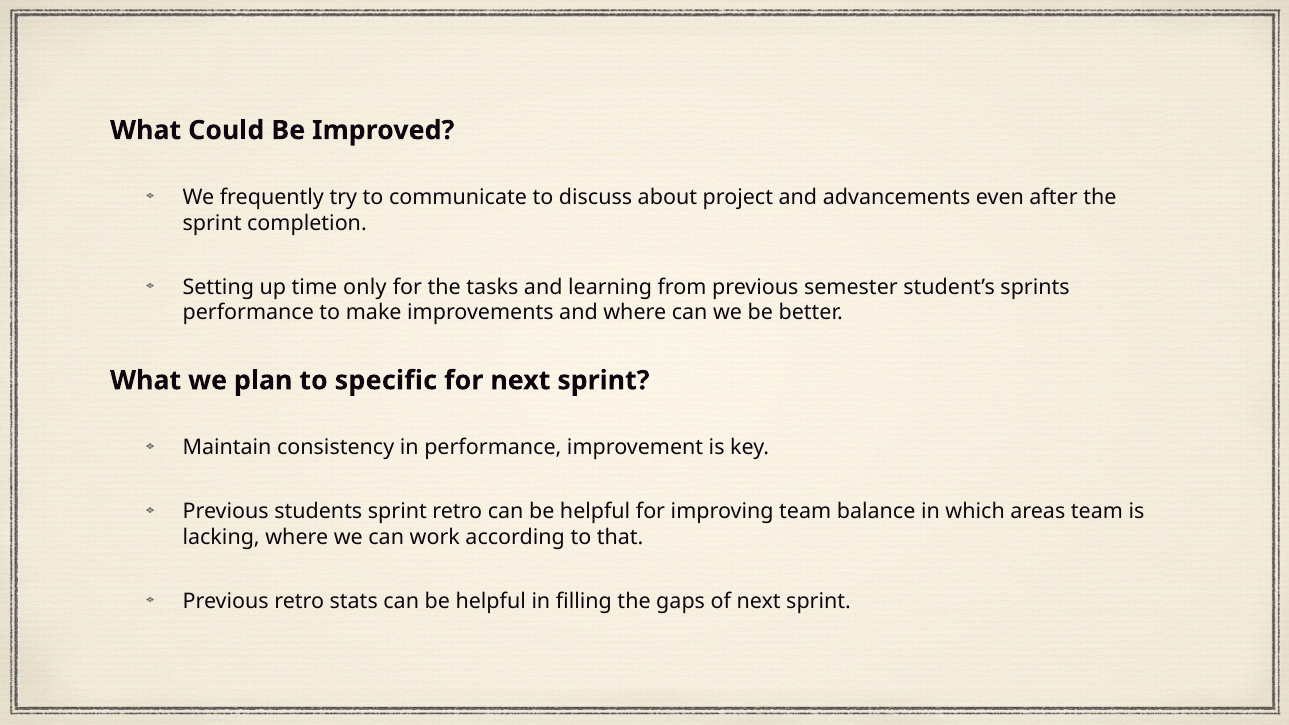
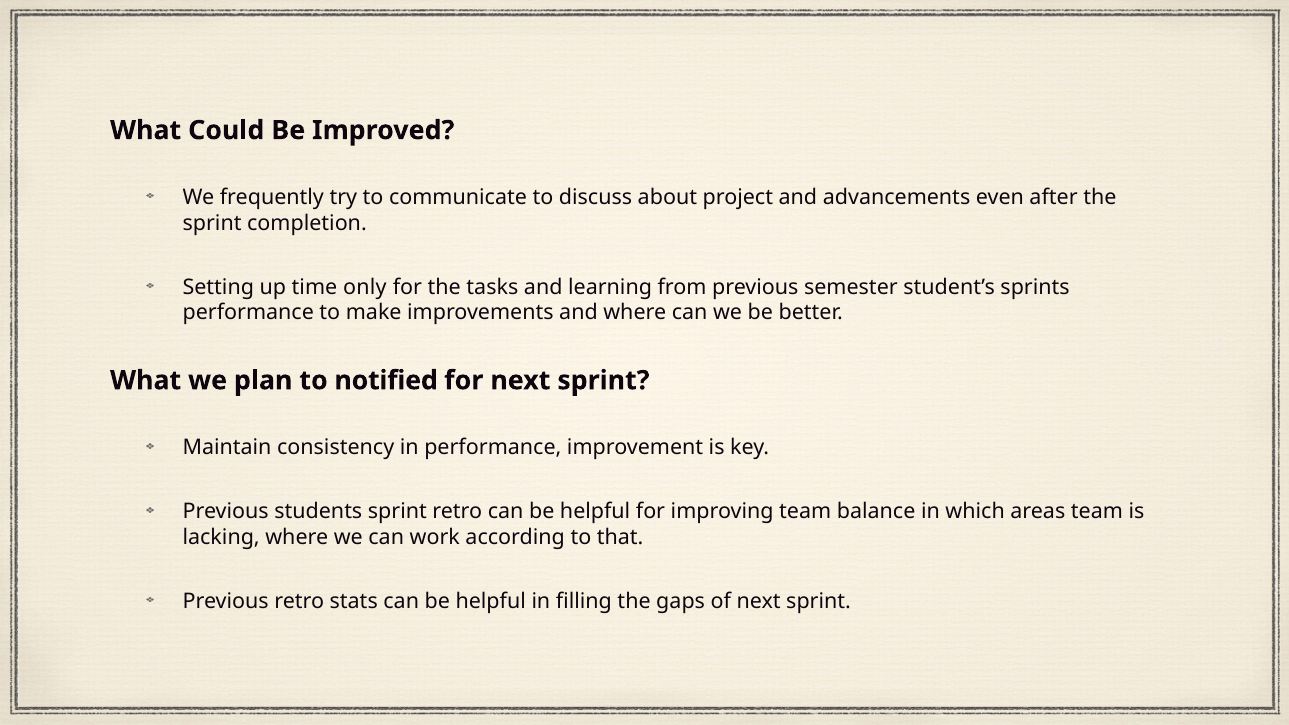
specific: specific -> notified
